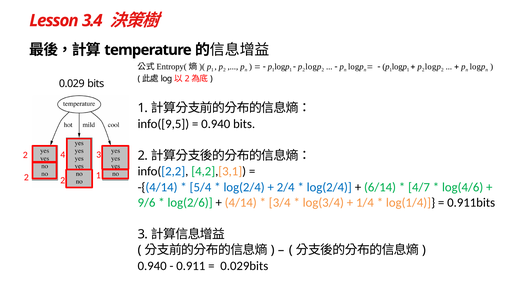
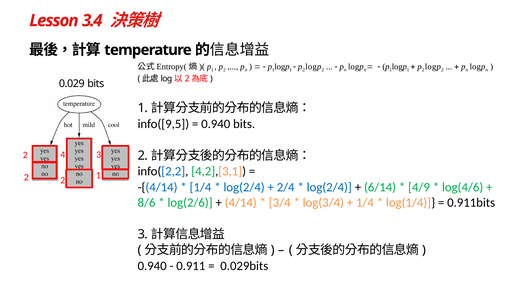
5/4 at (200, 187): 5/4 -> 1/4
4/7: 4/7 -> 4/9
9/6: 9/6 -> 8/6
